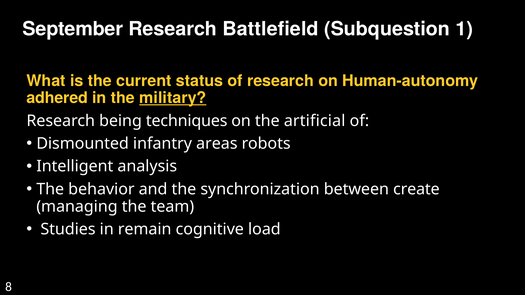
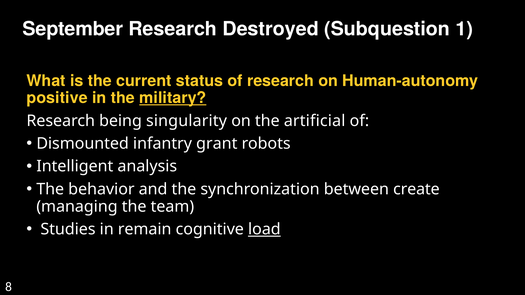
Battlefield: Battlefield -> Destroyed
adhered: adhered -> positive
techniques: techniques -> singularity
areas: areas -> grant
load underline: none -> present
